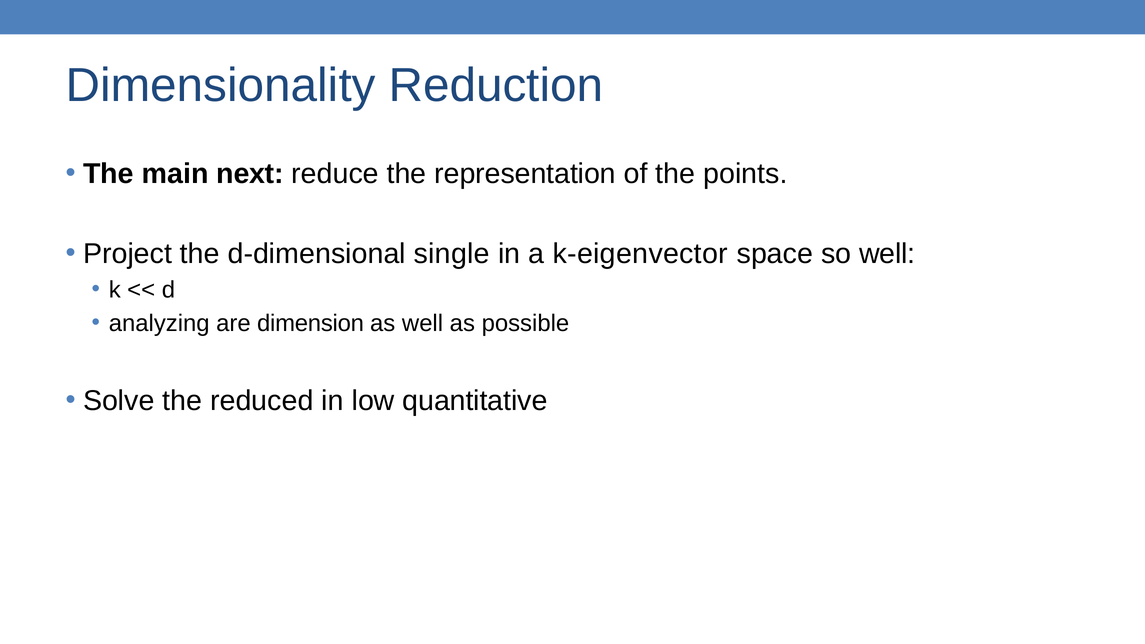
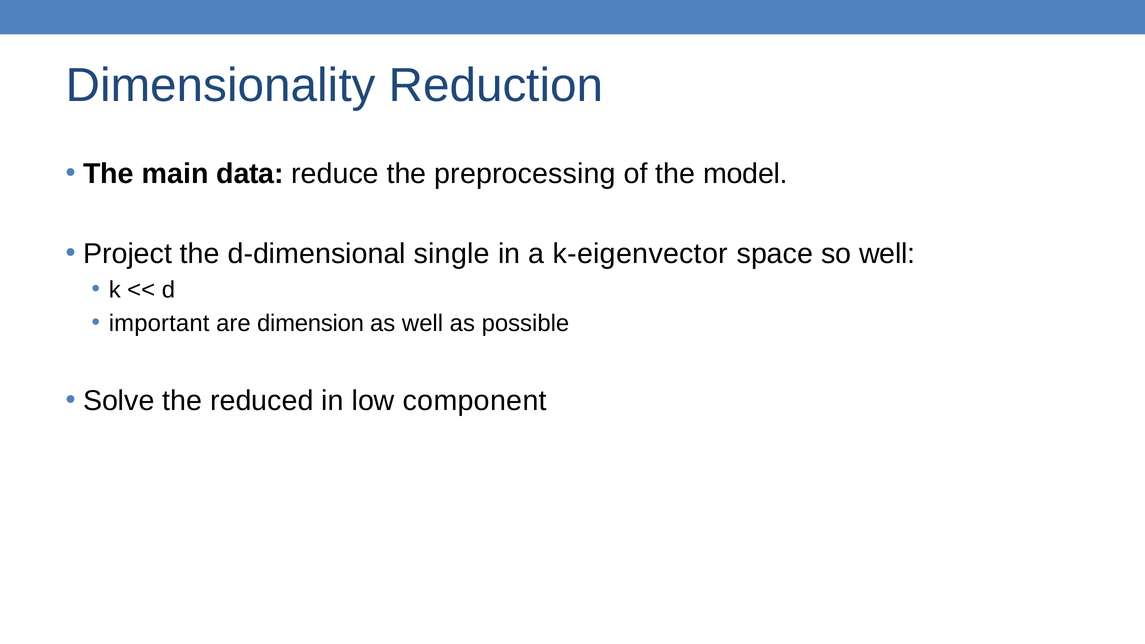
next: next -> data
representation: representation -> preprocessing
points: points -> model
analyzing: analyzing -> important
quantitative: quantitative -> component
